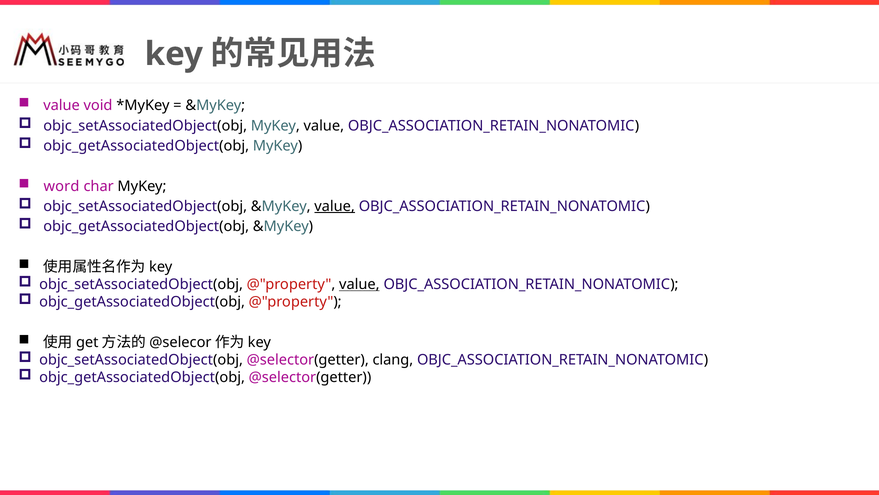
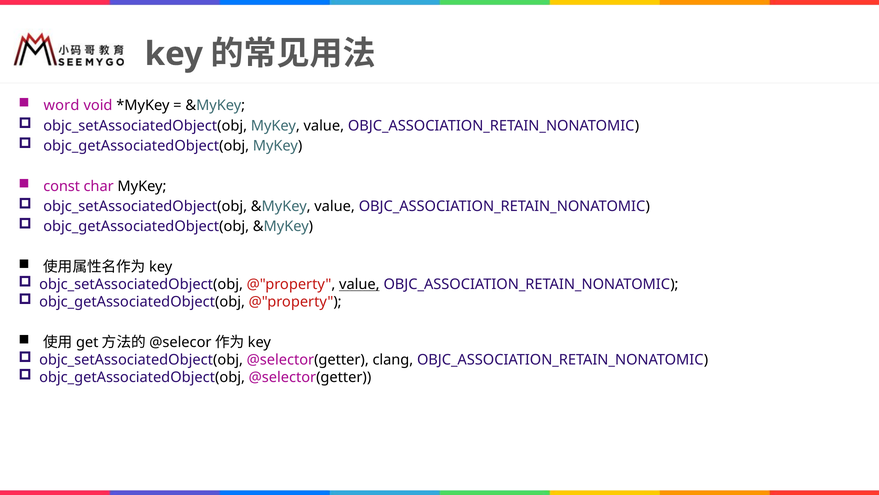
value at (62, 105): value -> word
word: word -> const
value at (335, 206) underline: present -> none
